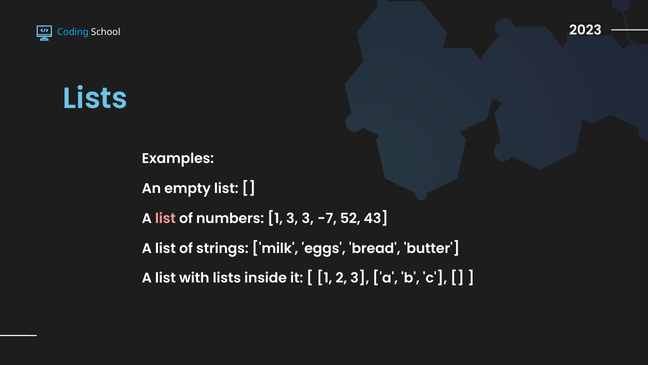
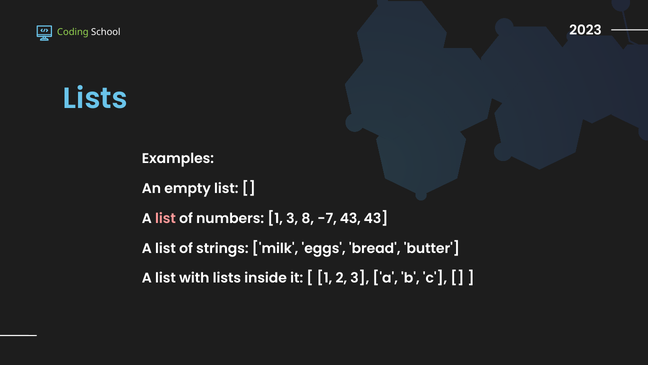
Coding colour: light blue -> light green
3 3: 3 -> 8
-7 52: 52 -> 43
